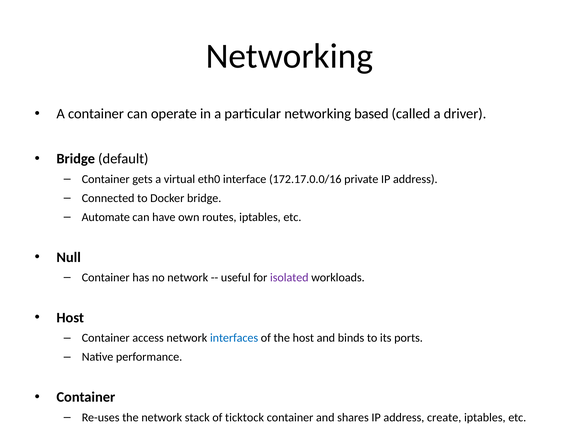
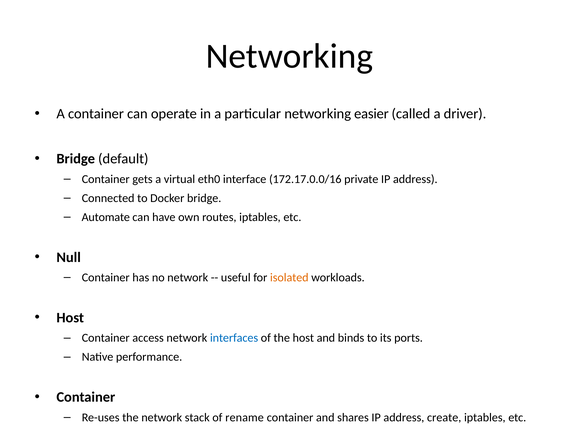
based: based -> easier
isolated colour: purple -> orange
ticktock: ticktock -> rename
